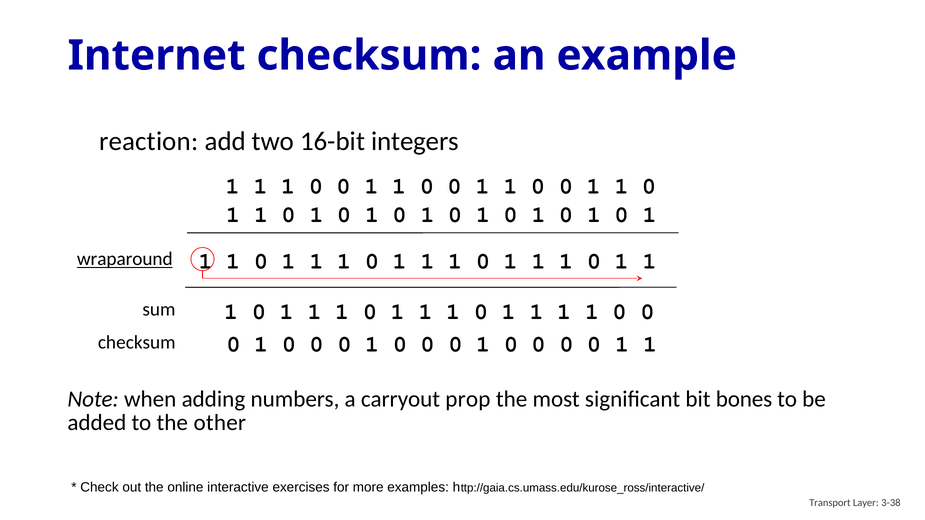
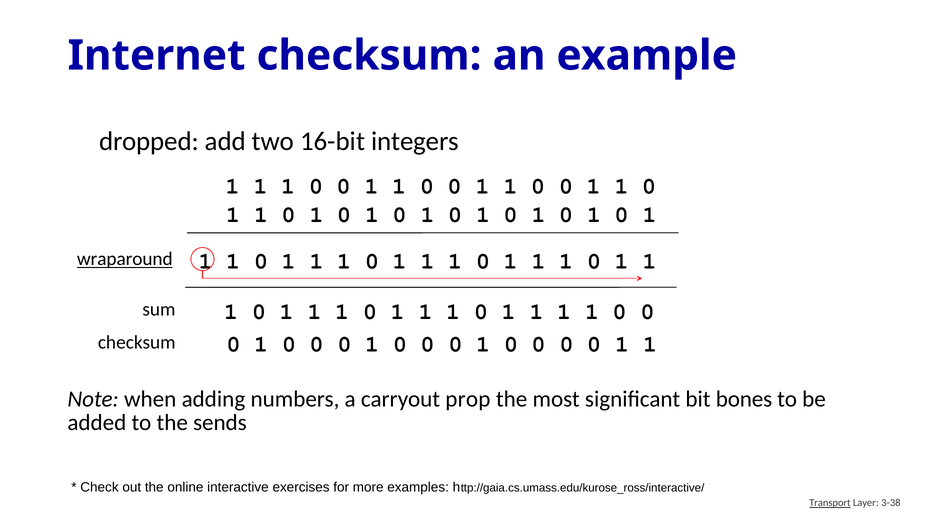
reaction: reaction -> dropped
other: other -> sends
Transport underline: none -> present
